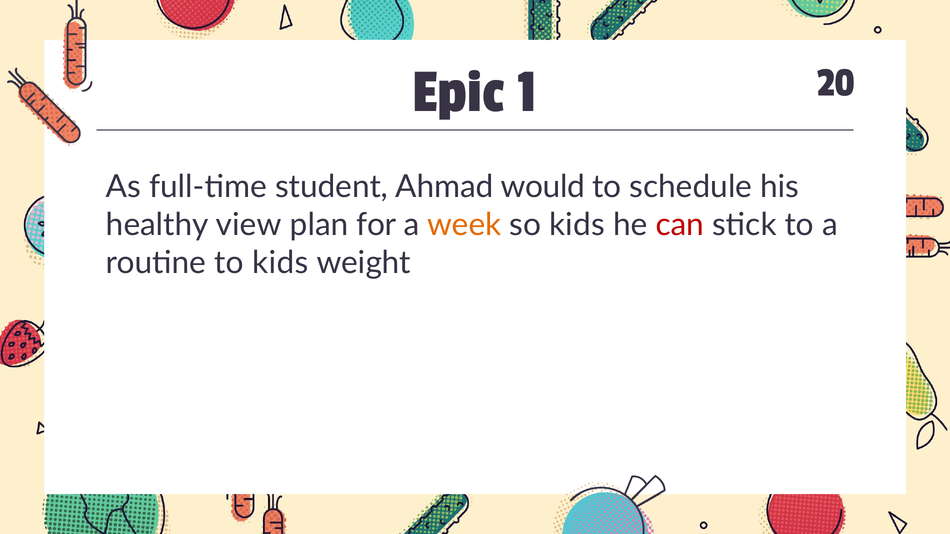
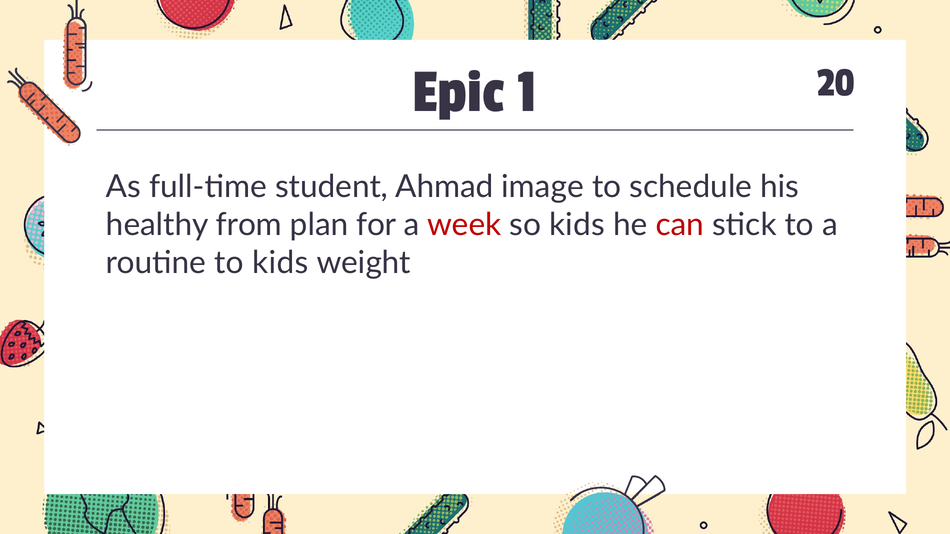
would: would -> image
view: view -> from
week colour: orange -> red
